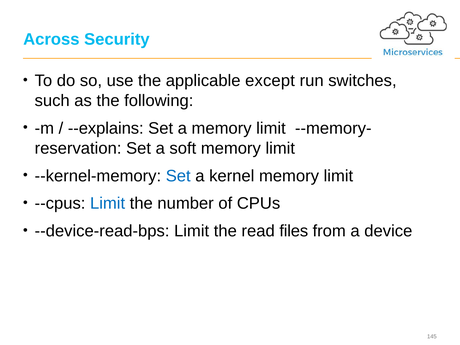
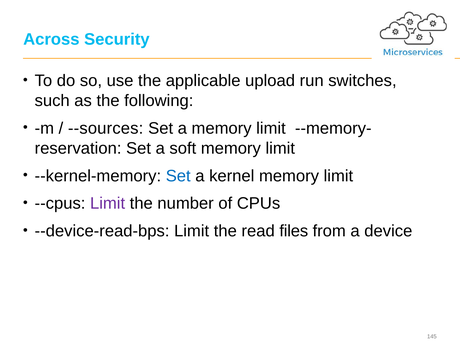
except: except -> upload
--explains: --explains -> --sources
Limit at (108, 203) colour: blue -> purple
